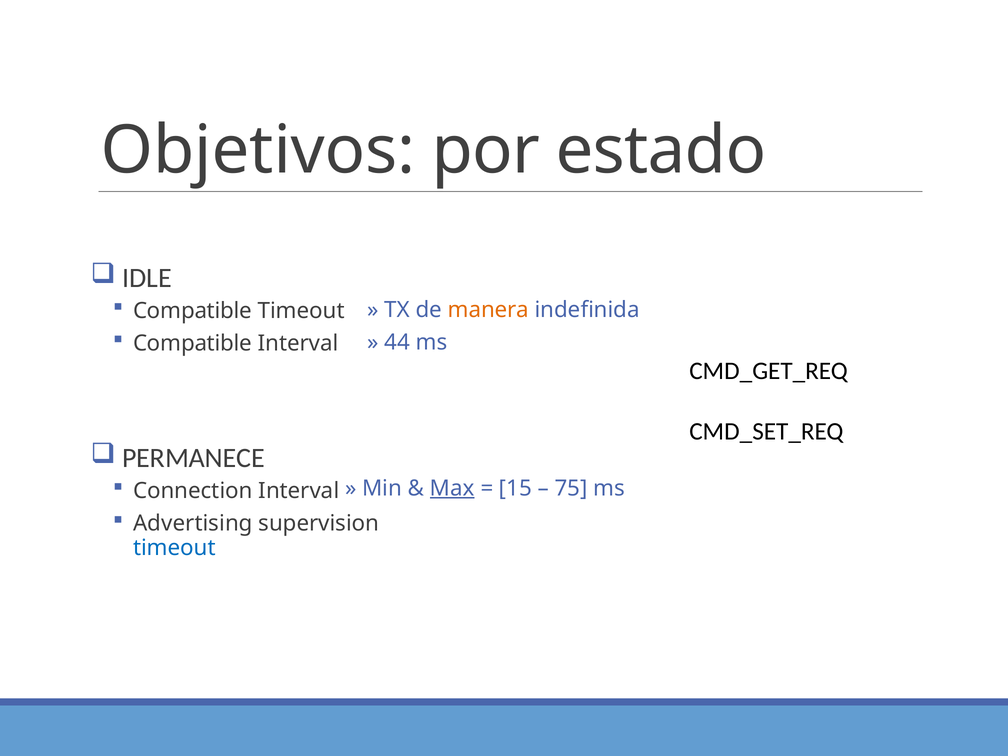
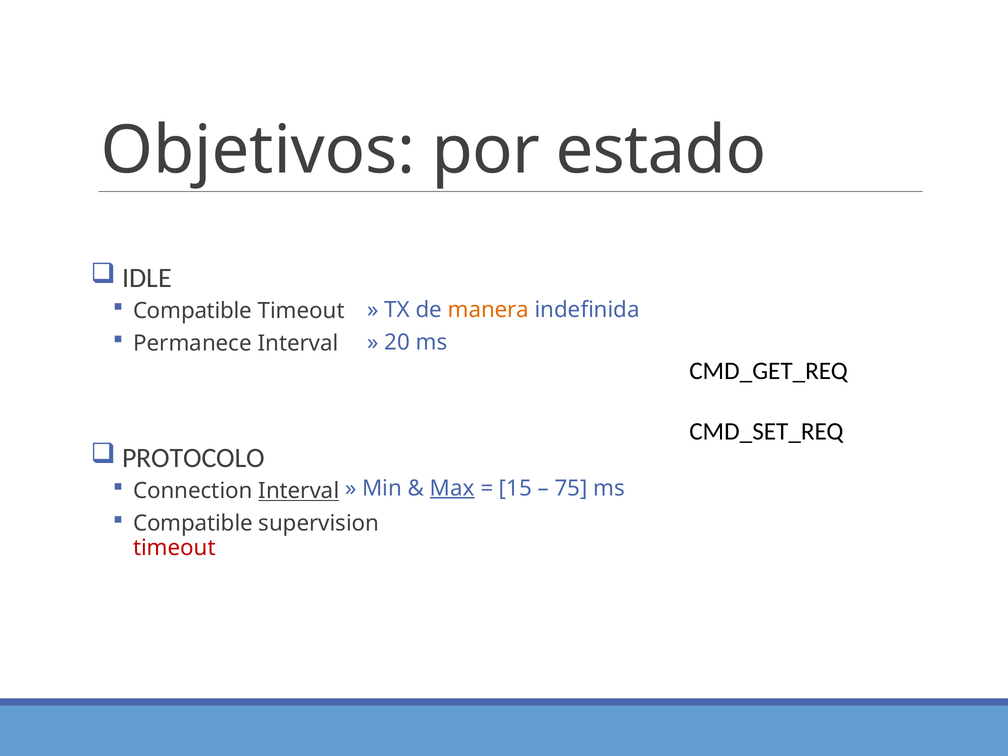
Compatible at (193, 343): Compatible -> Permanece
44: 44 -> 20
PERMANECE: PERMANECE -> PROTOCOLO
Interval at (299, 491) underline: none -> present
Advertising at (193, 524): Advertising -> Compatible
timeout at (174, 548) colour: blue -> red
